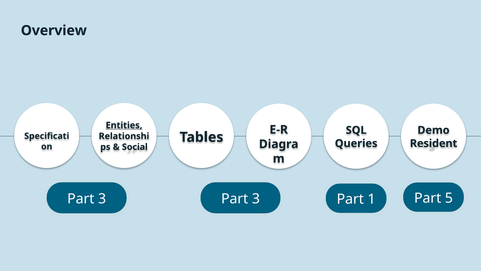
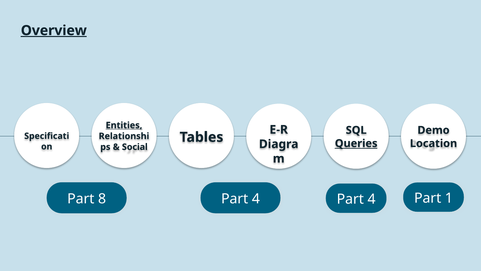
Overview underline: none -> present
Queries underline: none -> present
Resident: Resident -> Location
5: 5 -> 1
3 at (102, 198): 3 -> 8
3 at (256, 198): 3 -> 4
1 at (372, 199): 1 -> 4
